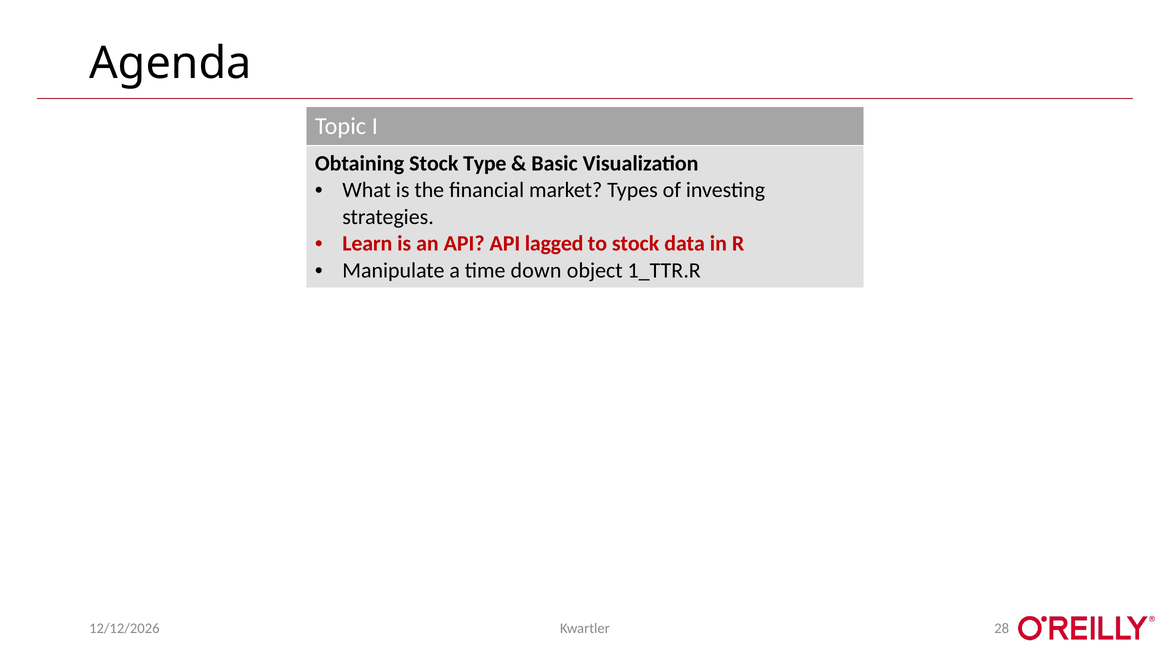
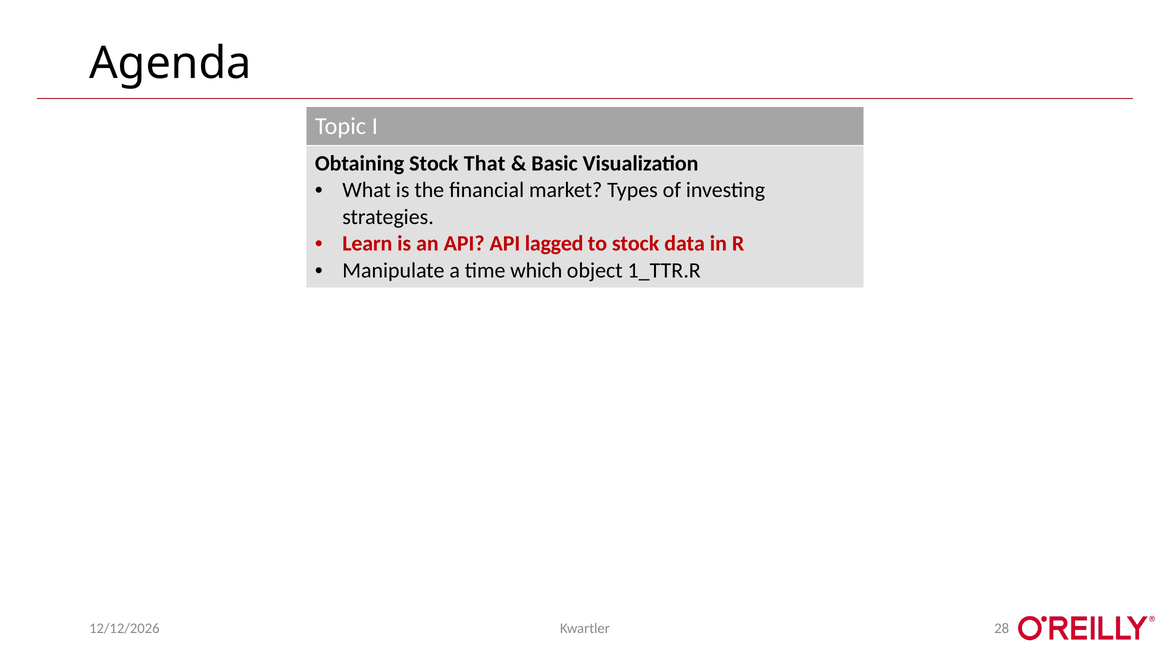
Type: Type -> That
down: down -> which
